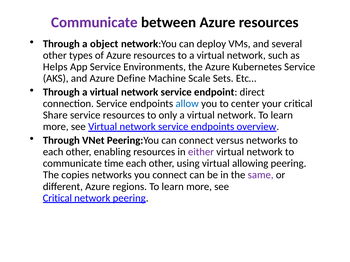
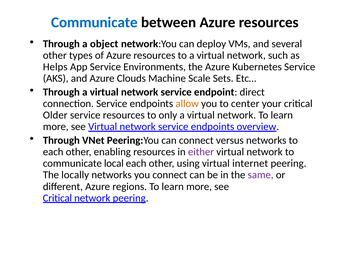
Communicate at (94, 22) colour: purple -> blue
Define: Define -> Clouds
allow colour: blue -> orange
Share: Share -> Older
time: time -> local
allowing: allowing -> internet
copies: copies -> locally
